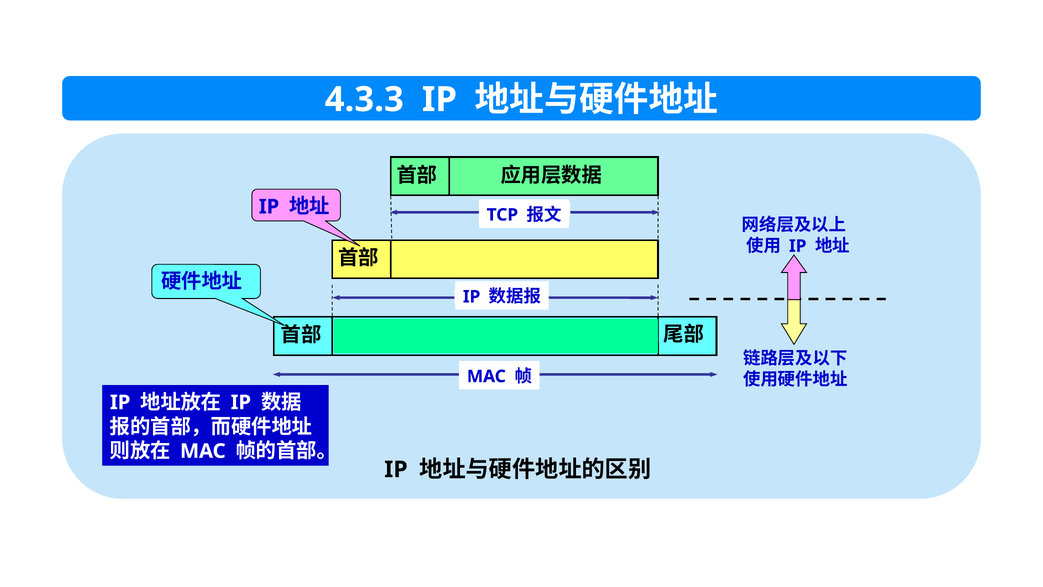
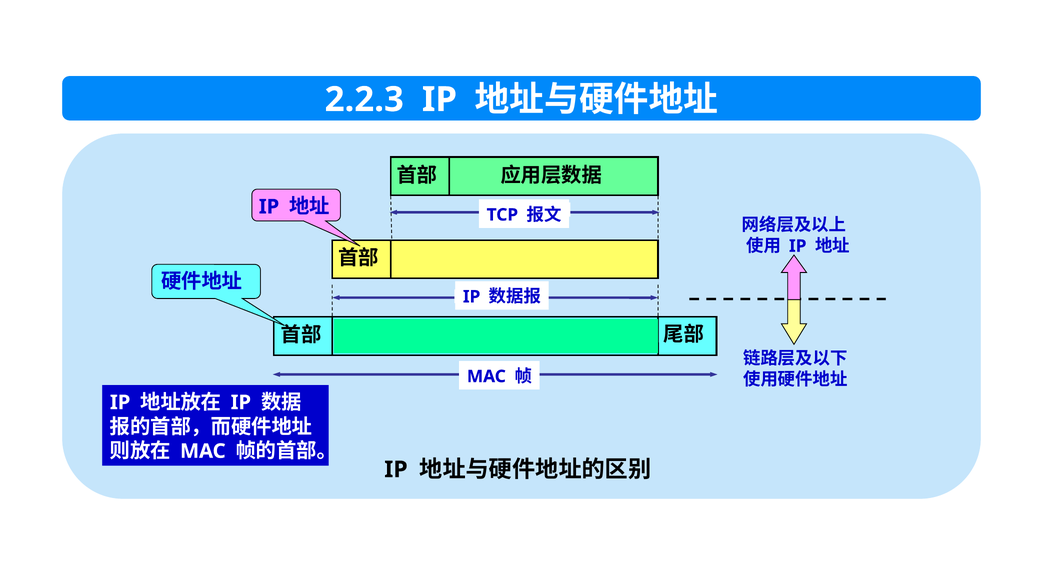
4.3.3: 4.3.3 -> 2.2.3
